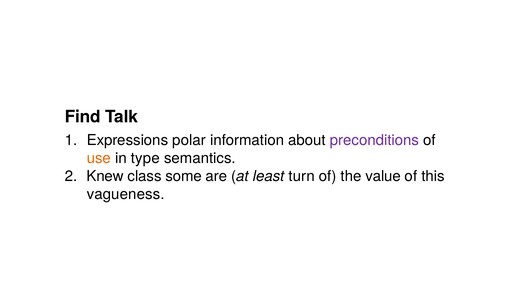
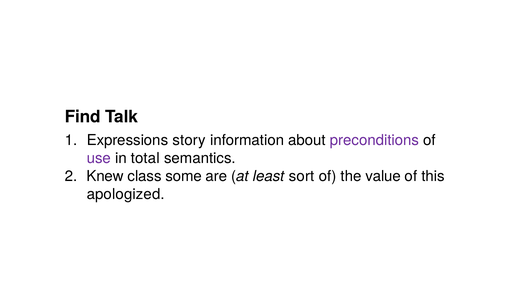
polar: polar -> story
use colour: orange -> purple
type: type -> total
turn: turn -> sort
vagueness: vagueness -> apologized
